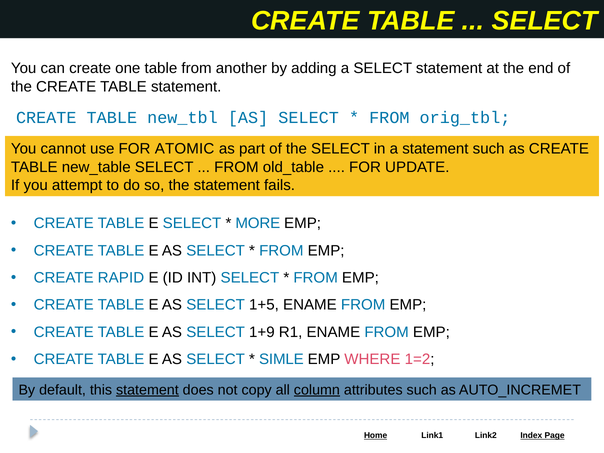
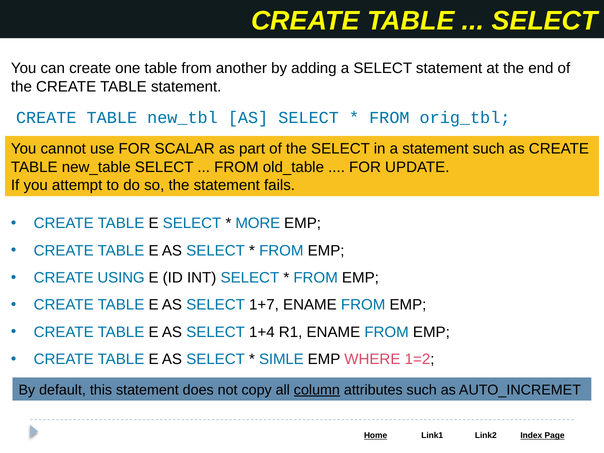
ATOMIC: ATOMIC -> SCALAR
RAPID: RAPID -> USING
1+5: 1+5 -> 1+7
1+9: 1+9 -> 1+4
statement at (147, 390) underline: present -> none
